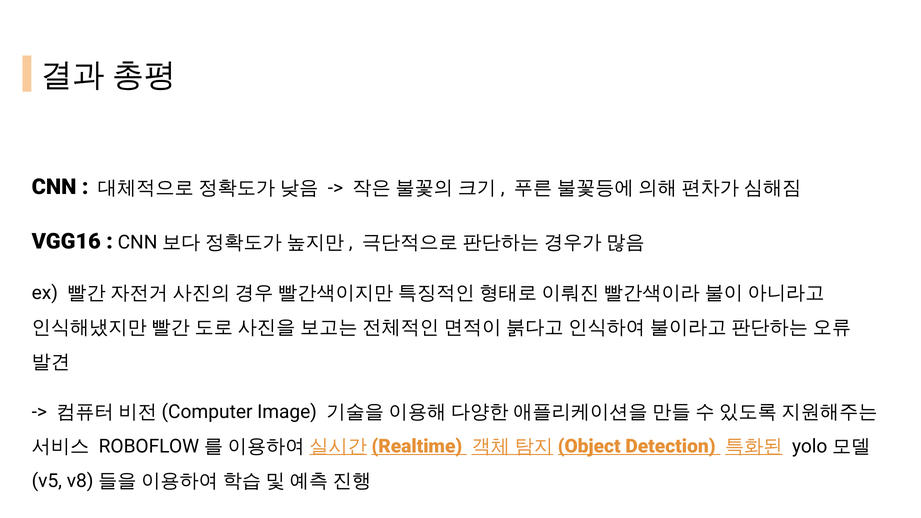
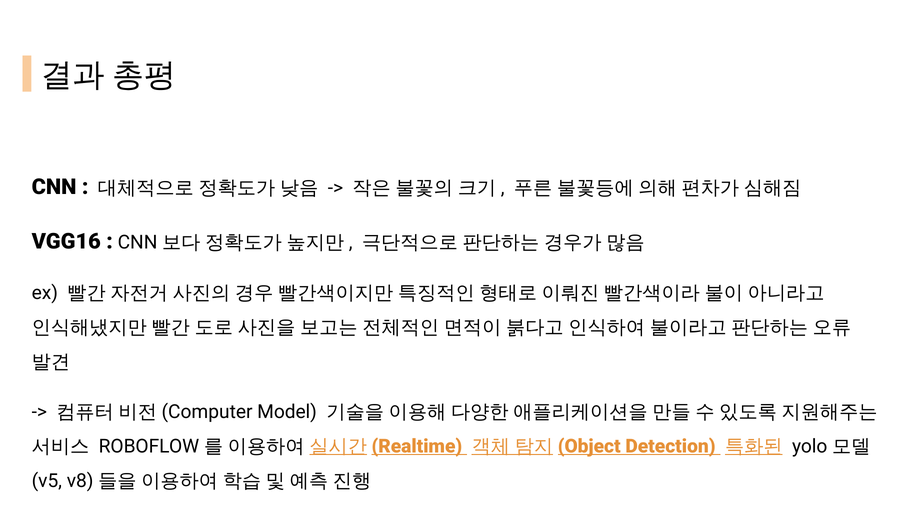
Image: Image -> Model
